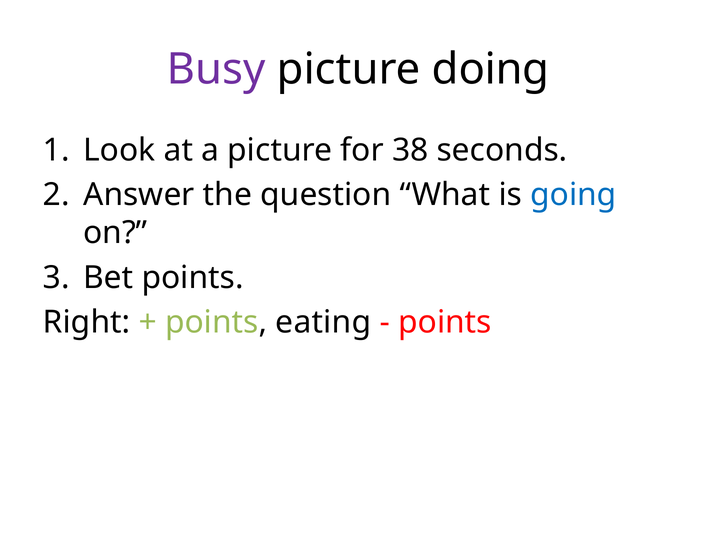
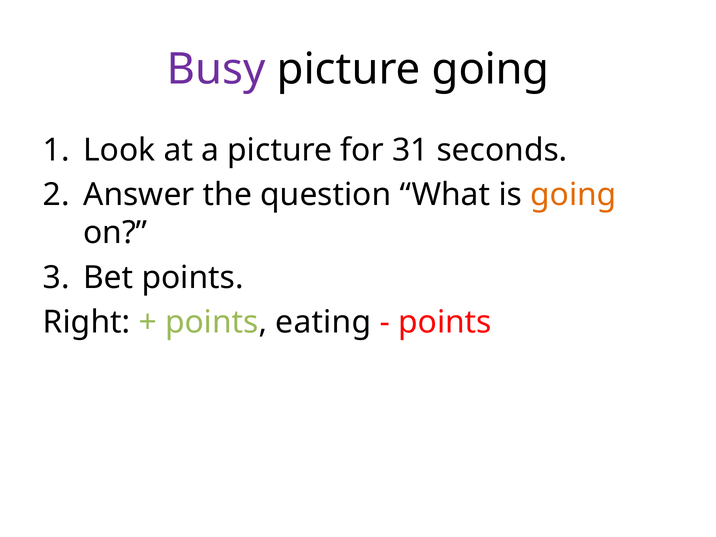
picture doing: doing -> going
38: 38 -> 31
going at (573, 195) colour: blue -> orange
